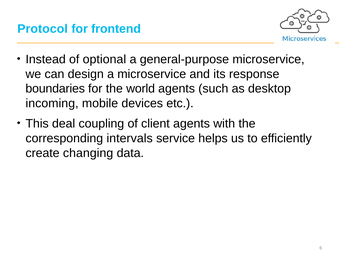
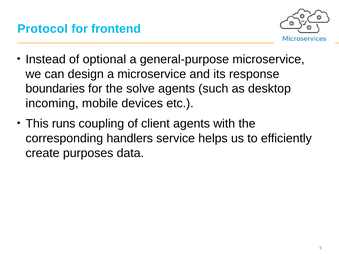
world: world -> solve
deal: deal -> runs
intervals: intervals -> handlers
changing: changing -> purposes
